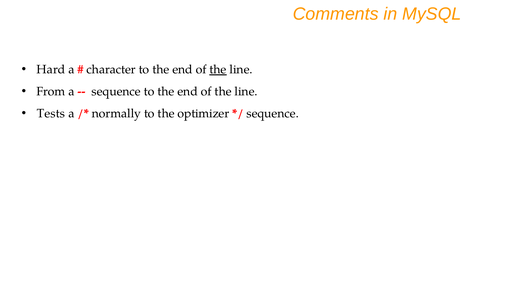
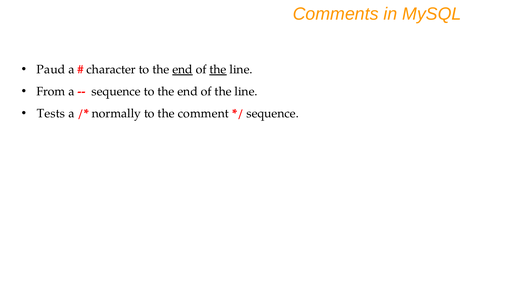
Hard: Hard -> Paud
end at (183, 70) underline: none -> present
optimizer: optimizer -> comment
